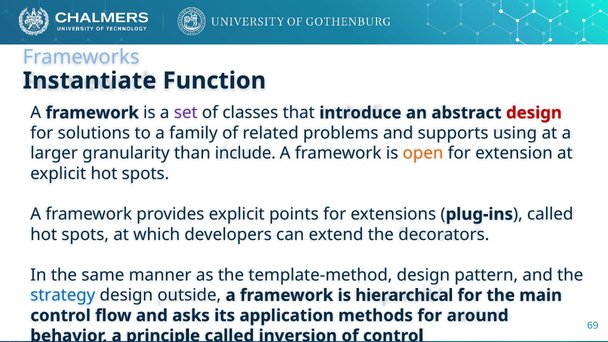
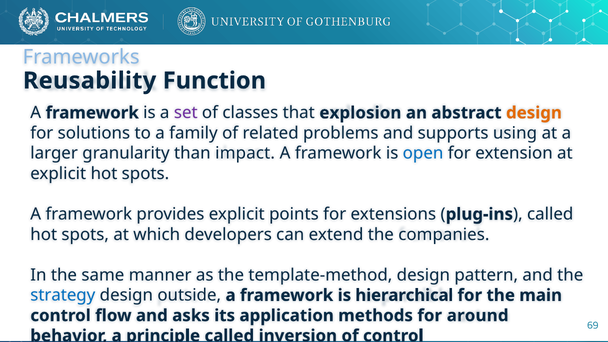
Instantiate: Instantiate -> Reusability
introduce: introduce -> explosion
design at (534, 113) colour: red -> orange
include: include -> impact
open colour: orange -> blue
decorators: decorators -> companies
